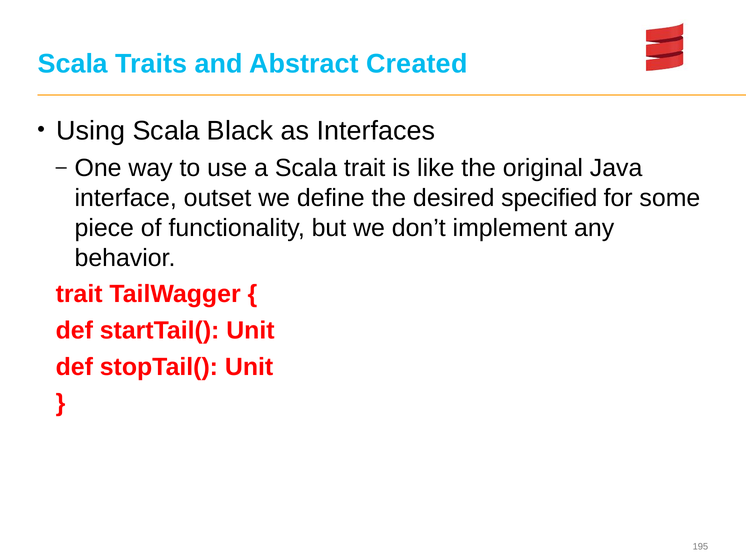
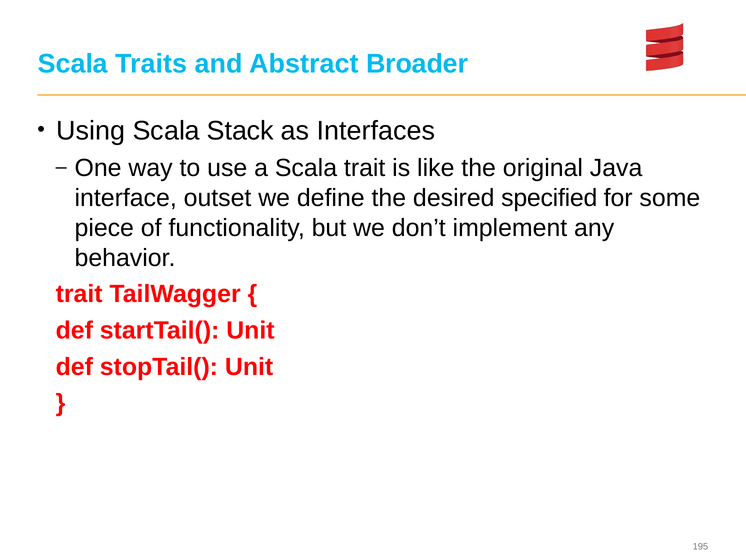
Created: Created -> Broader
Black: Black -> Stack
